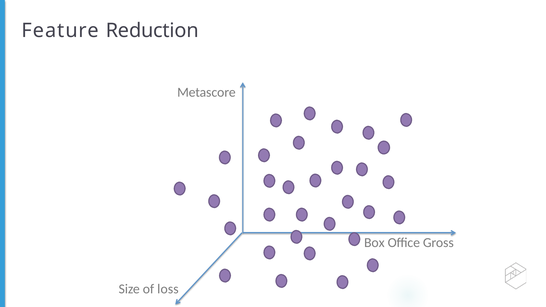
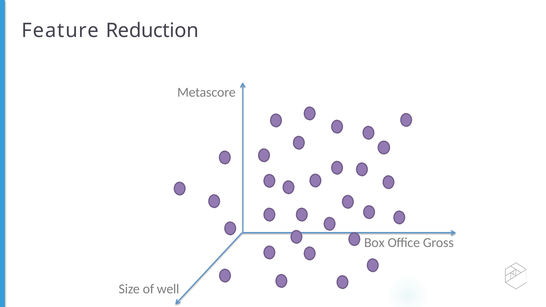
loss: loss -> well
